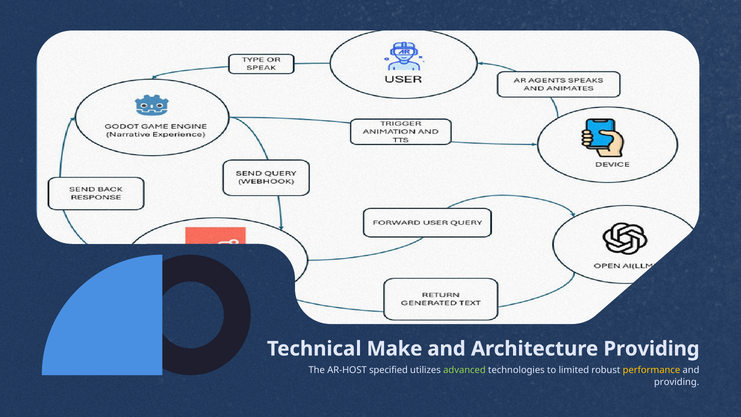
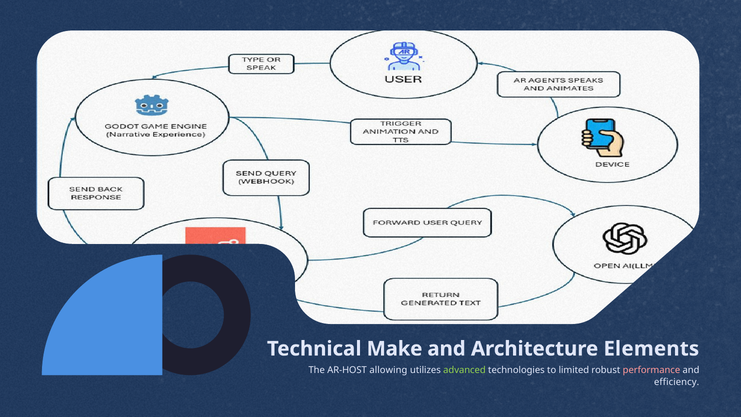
Architecture Providing: Providing -> Elements
specified: specified -> allowing
performance colour: yellow -> pink
providing at (677, 382): providing -> efficiency
